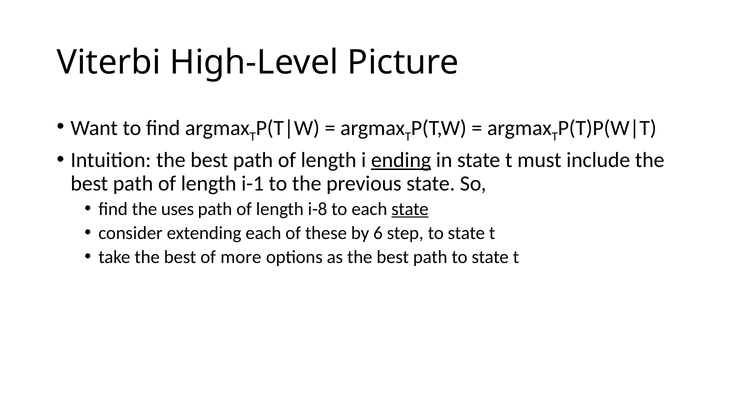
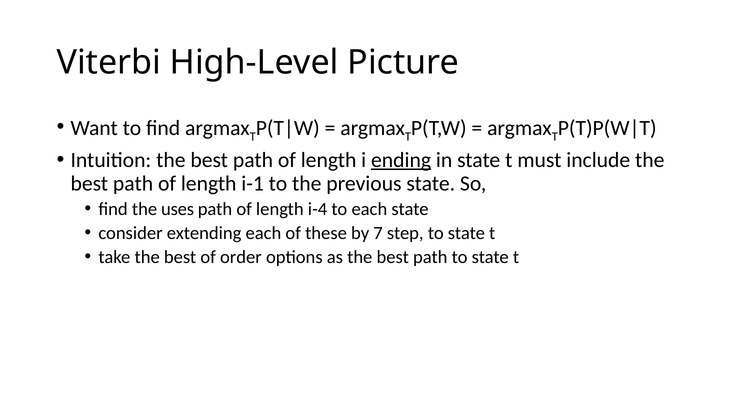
i-8: i-8 -> i-4
state at (410, 209) underline: present -> none
6: 6 -> 7
more: more -> order
